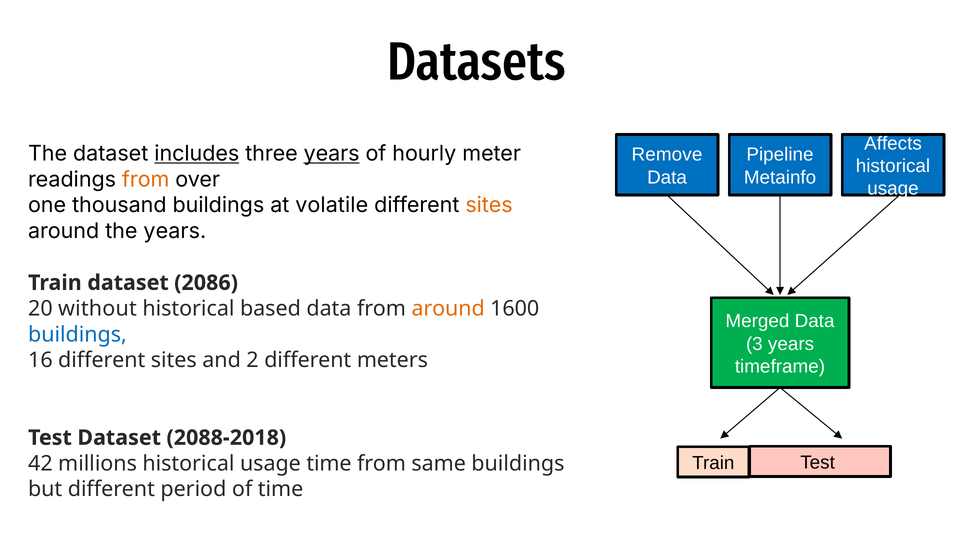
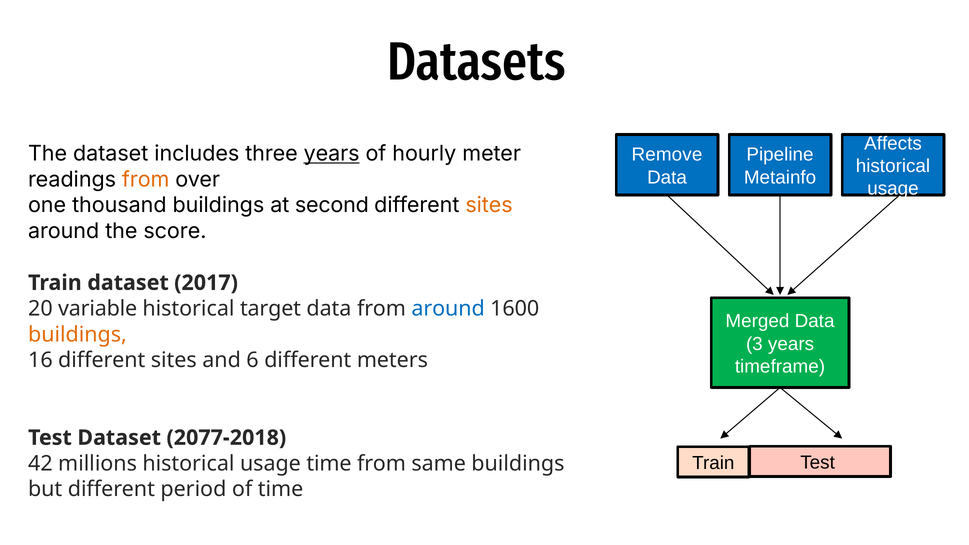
includes underline: present -> none
volatile: volatile -> second
the years: years -> score
2086: 2086 -> 2017
without: without -> variable
based: based -> target
around at (448, 309) colour: orange -> blue
buildings at (77, 334) colour: blue -> orange
2: 2 -> 6
2088-2018: 2088-2018 -> 2077-2018
